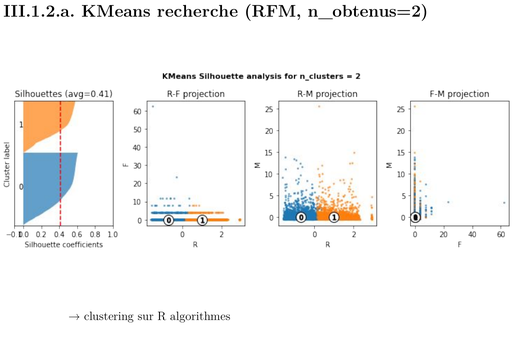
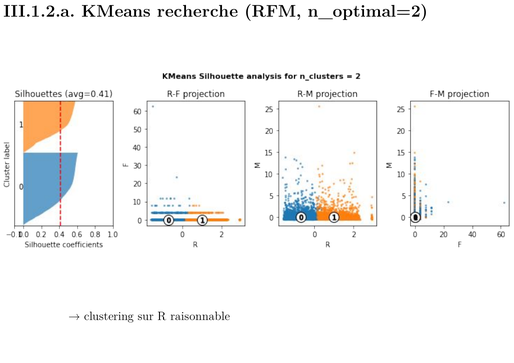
n_obtenus=2: n_obtenus=2 -> n_optimal=2
algorithmes: algorithmes -> raisonnable
